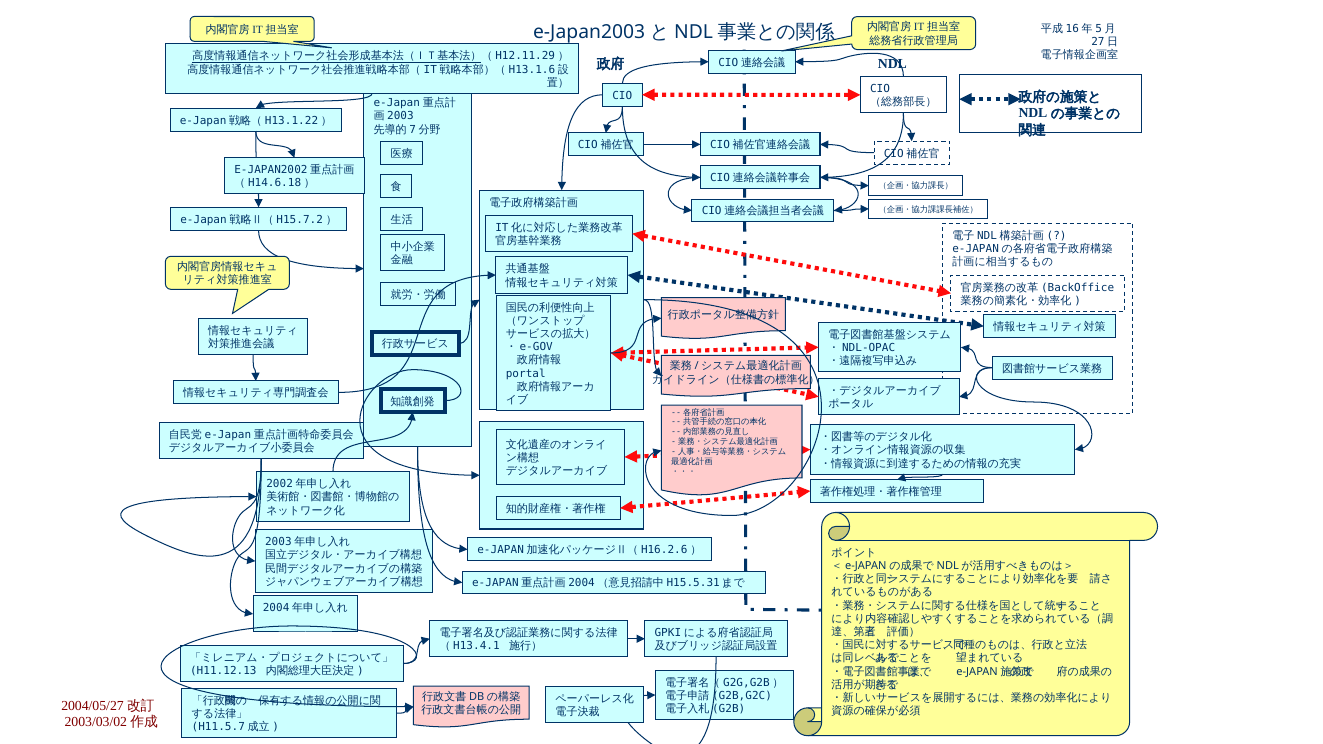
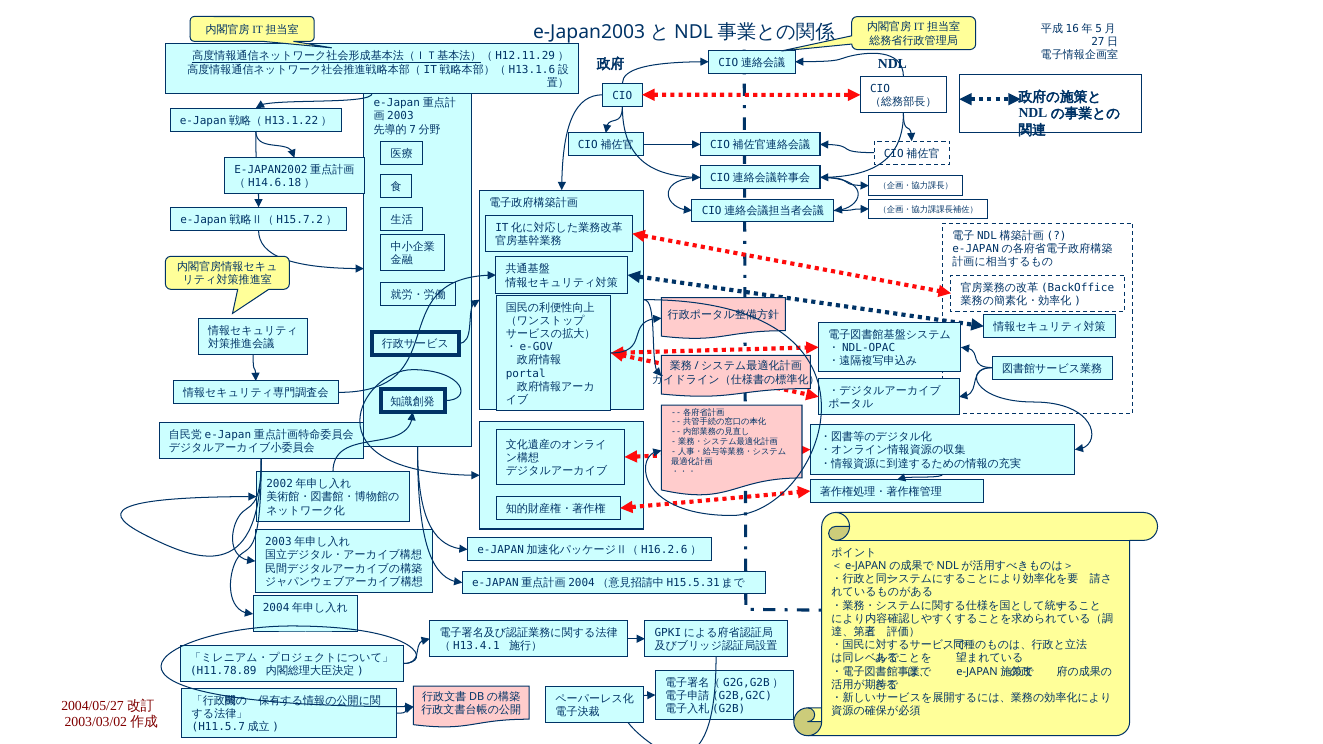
H11.12.13: H11.12.13 -> H11.78.89
